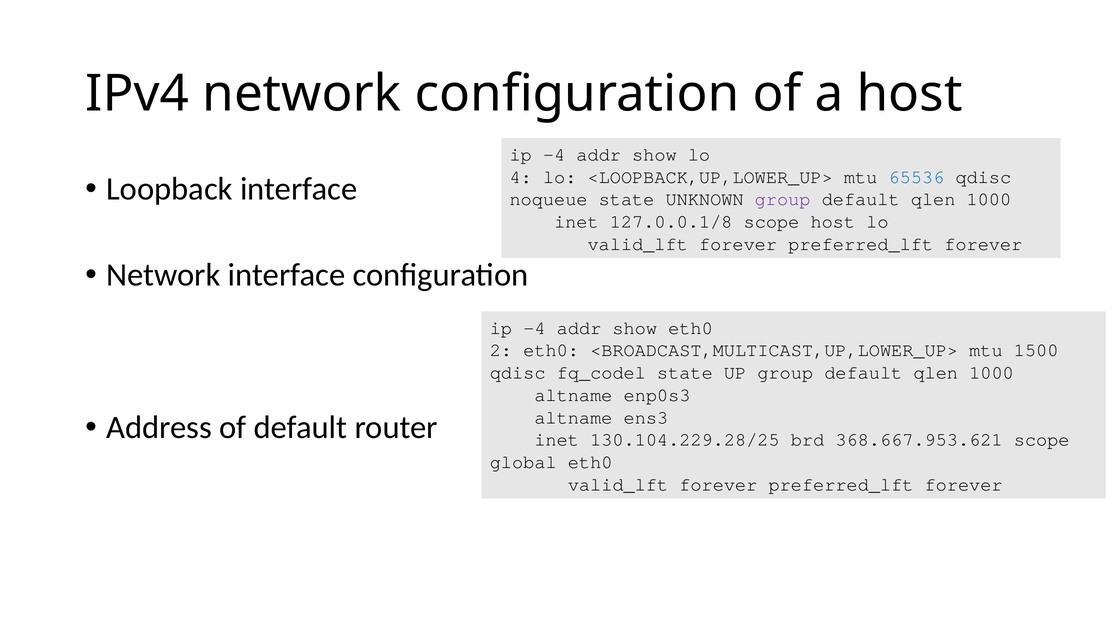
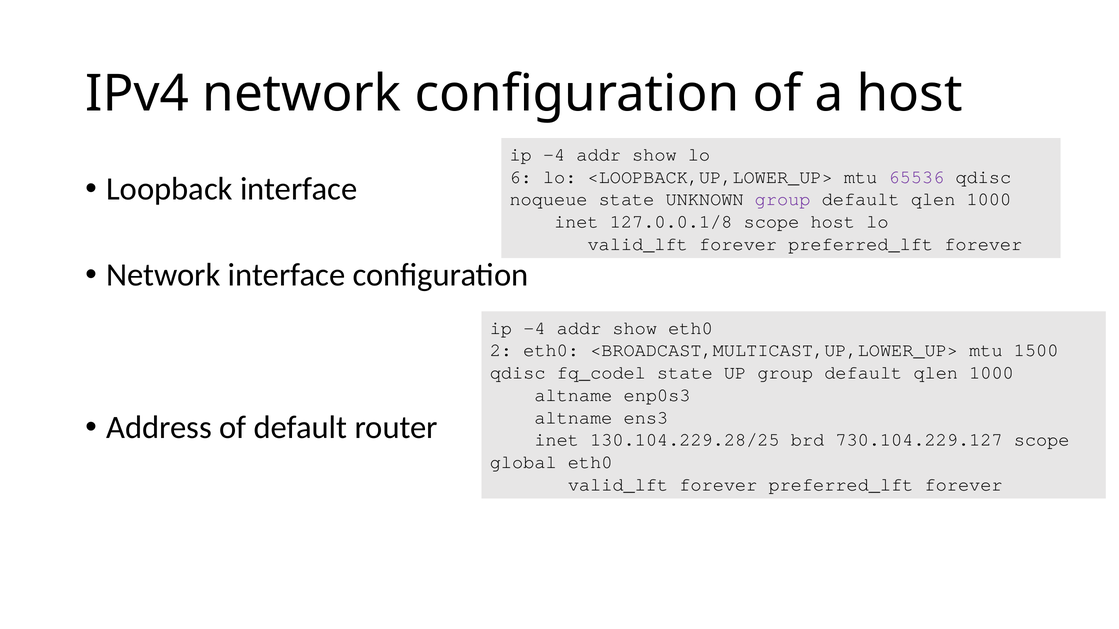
4: 4 -> 6
65536 colour: blue -> purple
368.667.953.621: 368.667.953.621 -> 730.104.229.127
